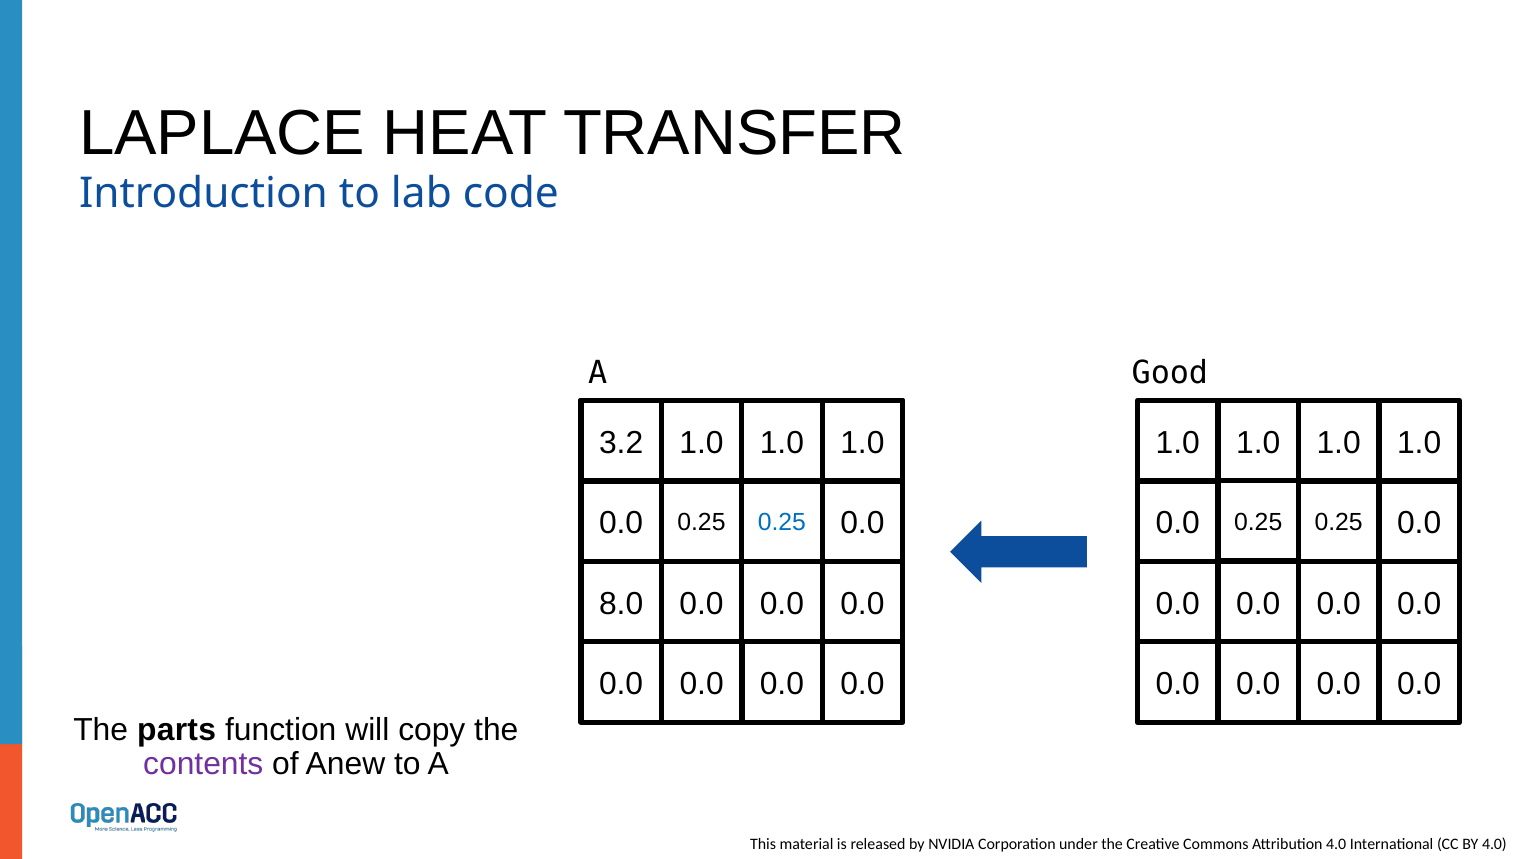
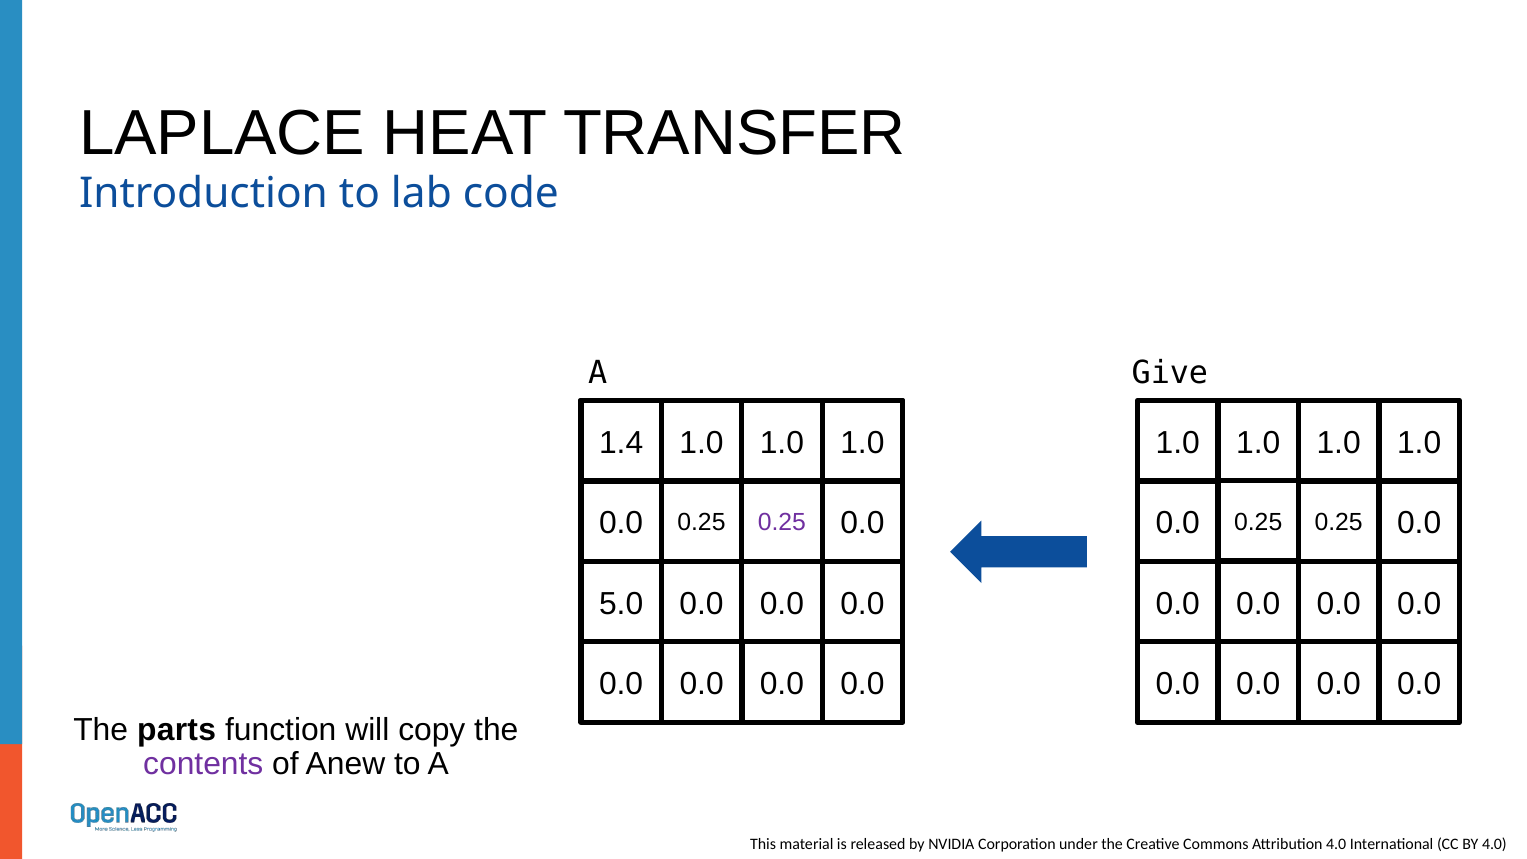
Good: Good -> Give
3.2: 3.2 -> 1.4
0.25 at (782, 523) colour: blue -> purple
8.0: 8.0 -> 5.0
